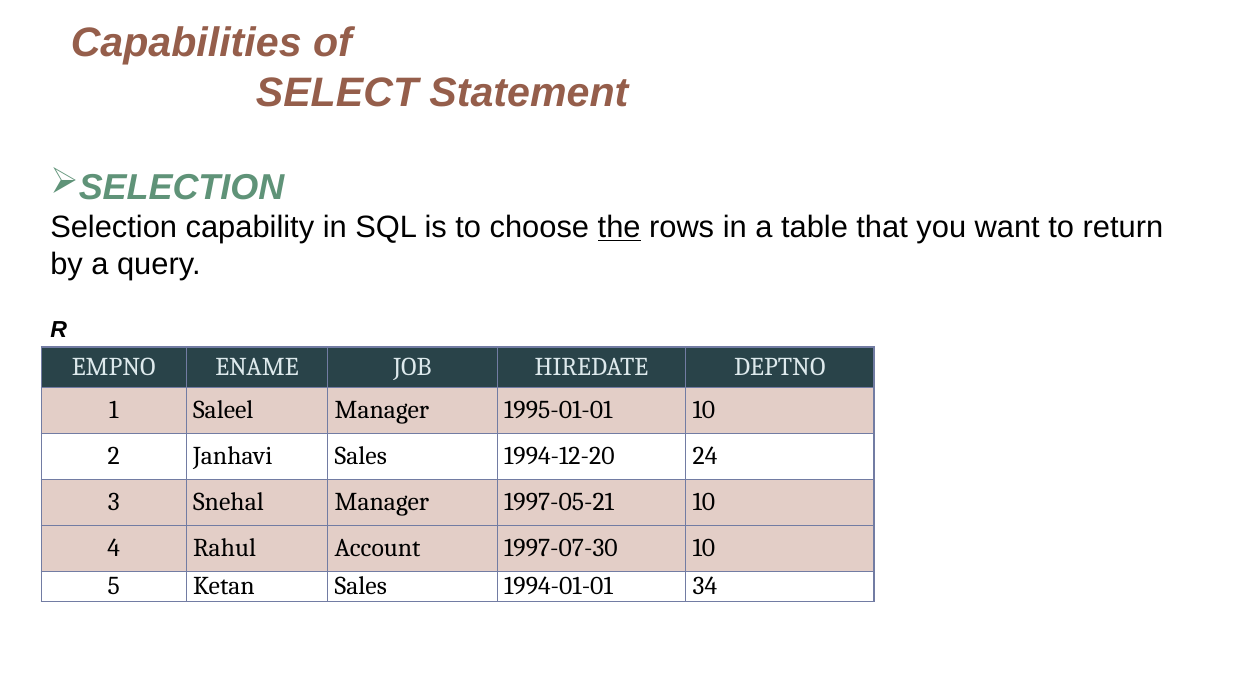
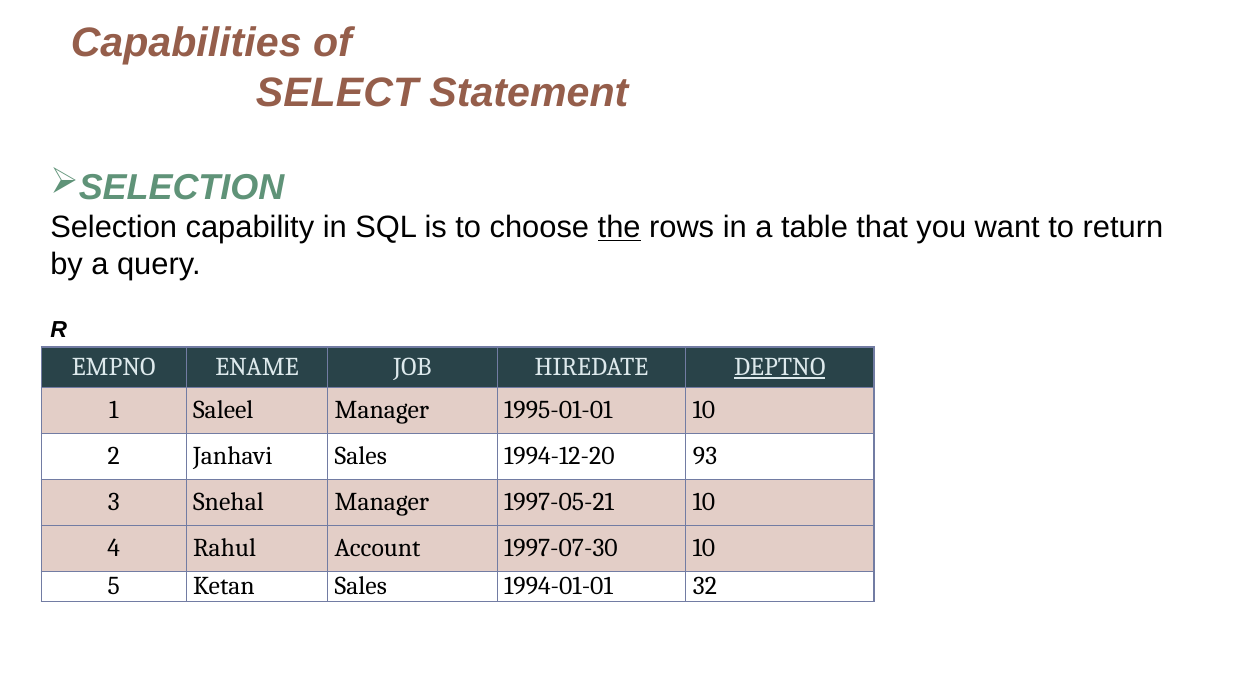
DEPTNO underline: none -> present
24: 24 -> 93
34: 34 -> 32
